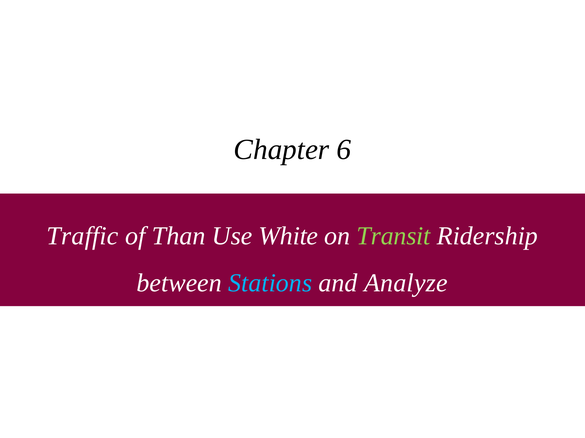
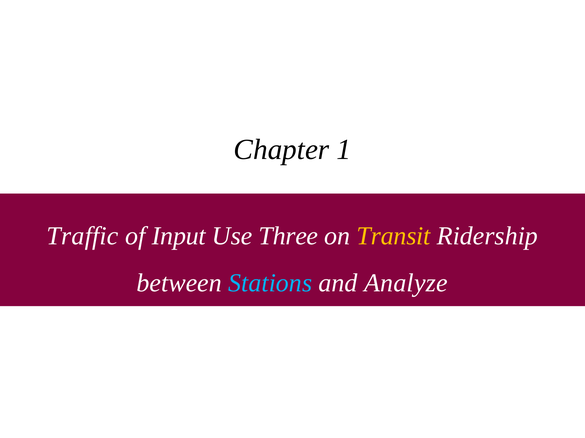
6: 6 -> 1
Than: Than -> Input
White: White -> Three
Transit colour: light green -> yellow
